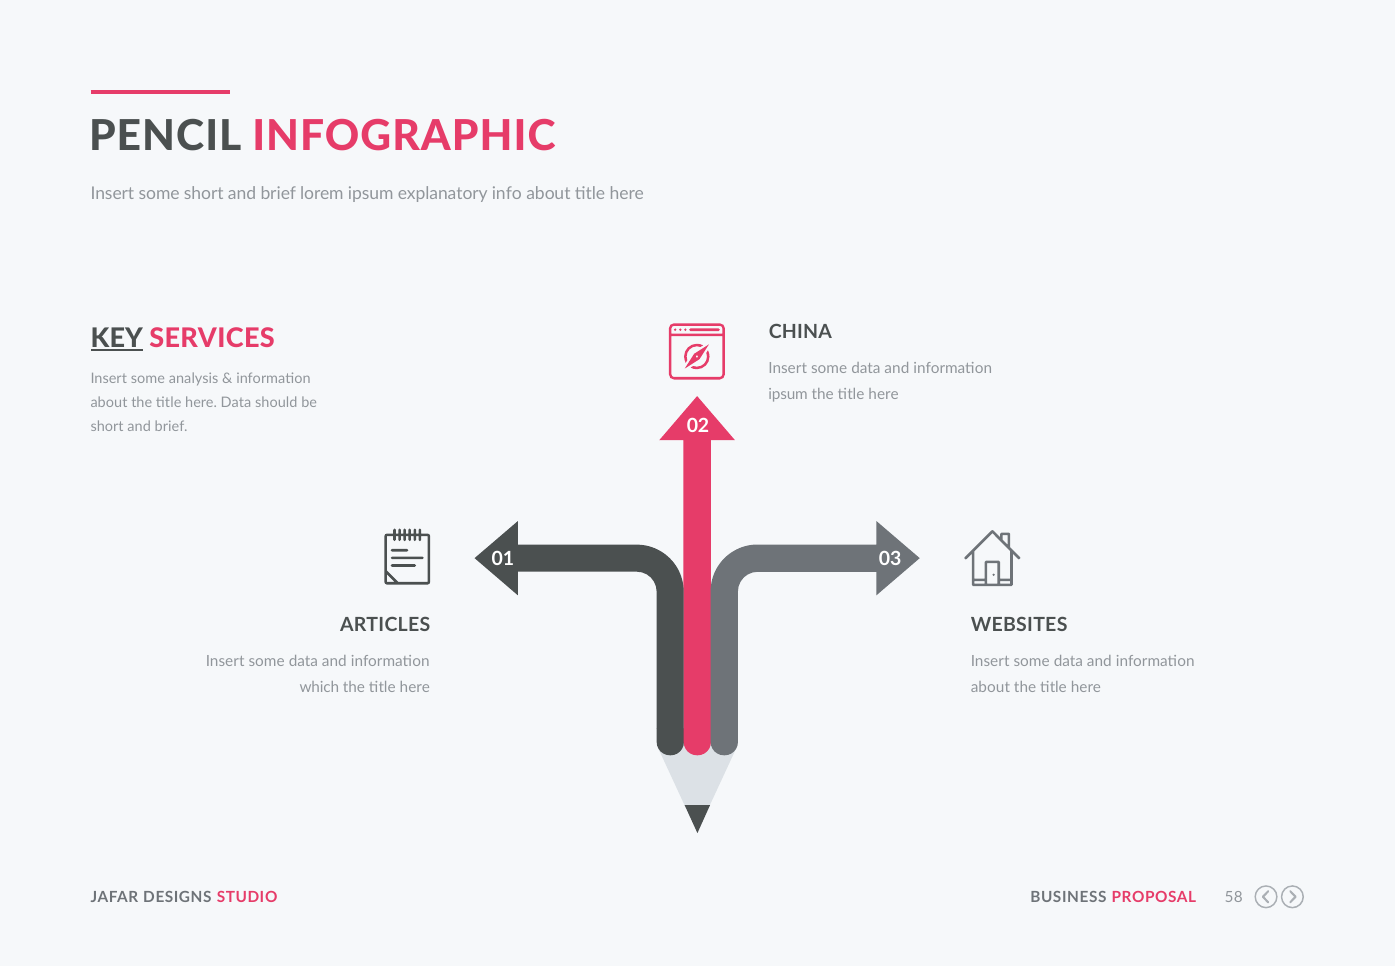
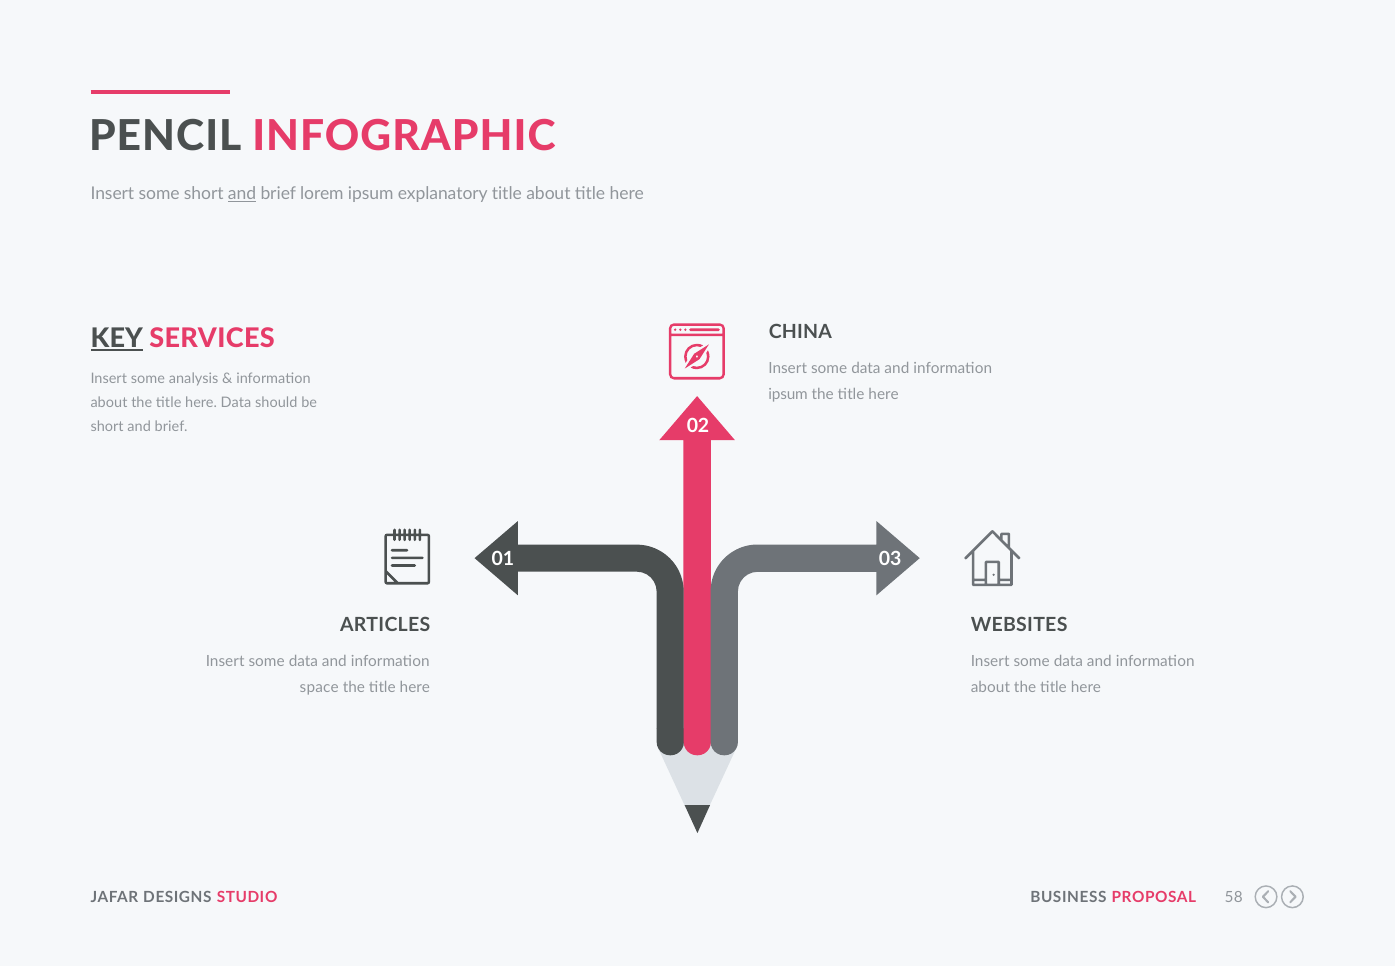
and at (242, 194) underline: none -> present
explanatory info: info -> title
which: which -> space
